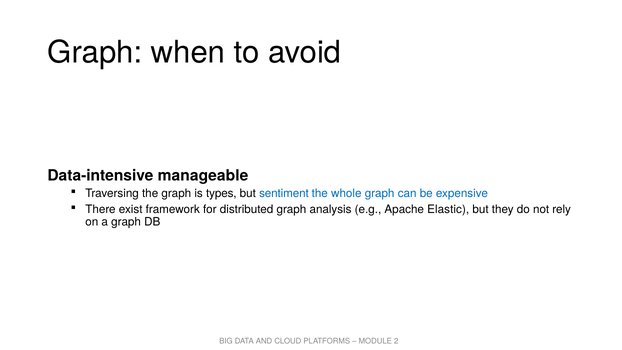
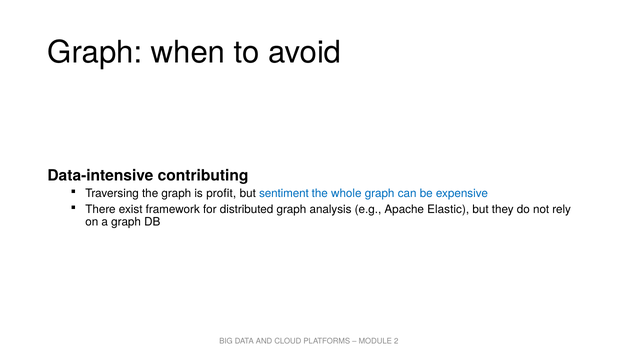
manageable: manageable -> contributing
types: types -> profit
